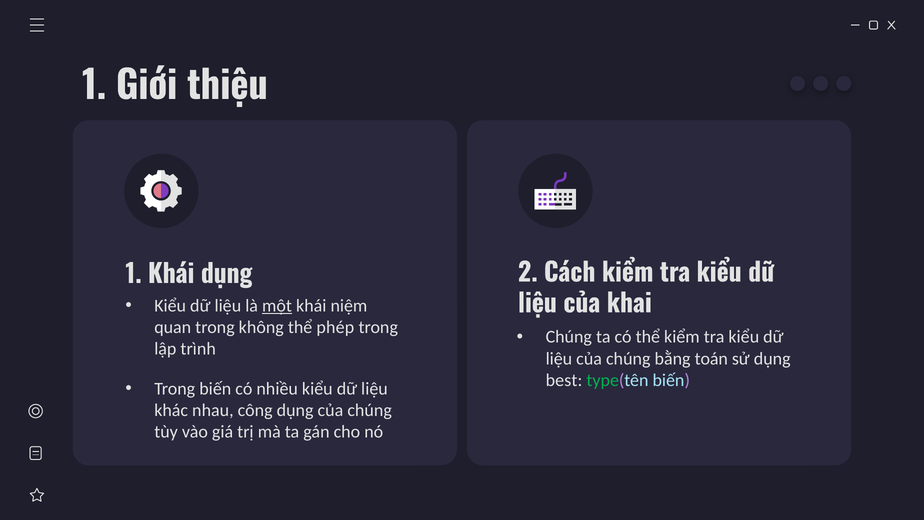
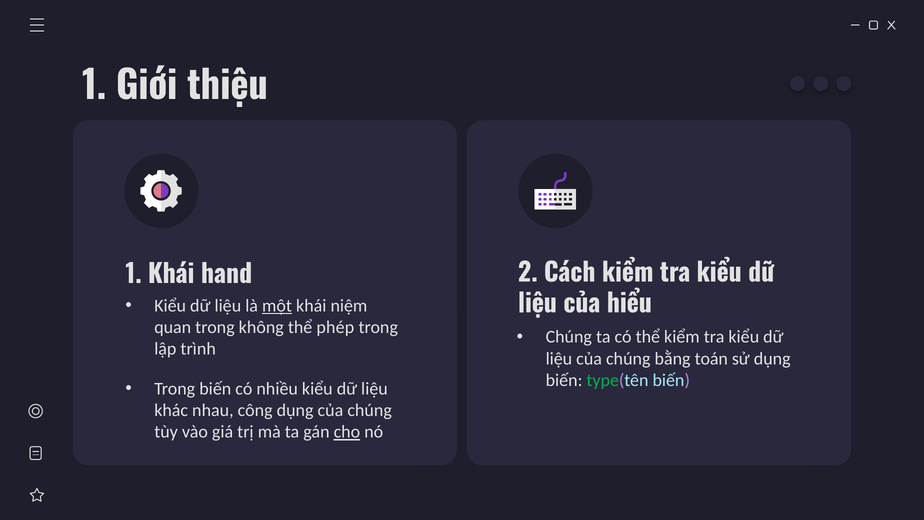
Khái dụng: dụng -> hand
khai: khai -> hiểu
best at (564, 380): best -> biến
cho underline: none -> present
